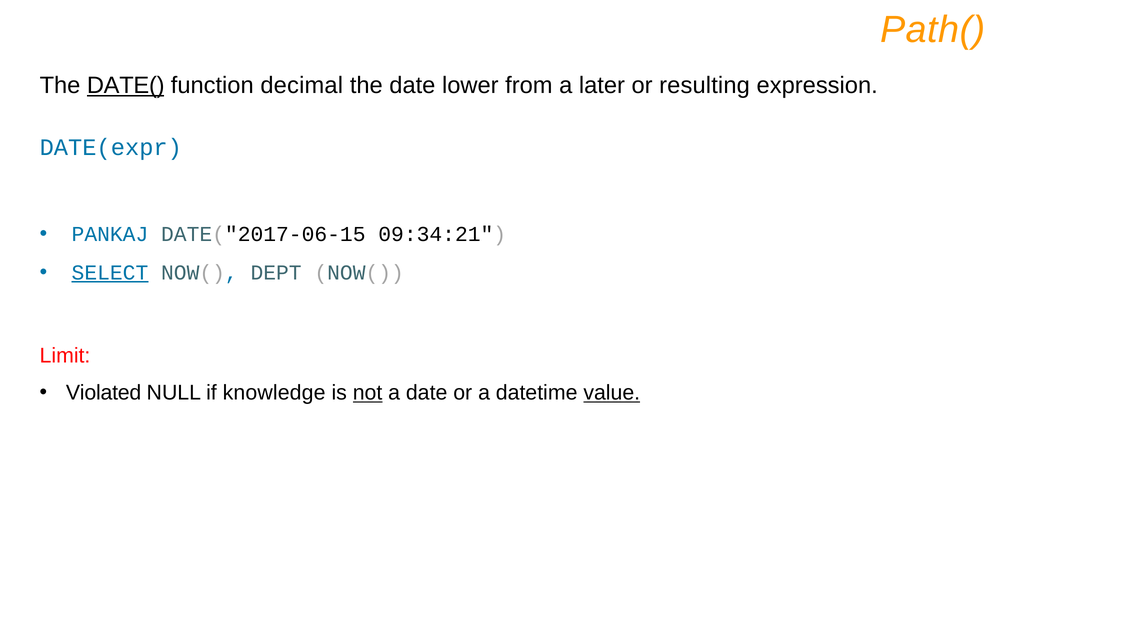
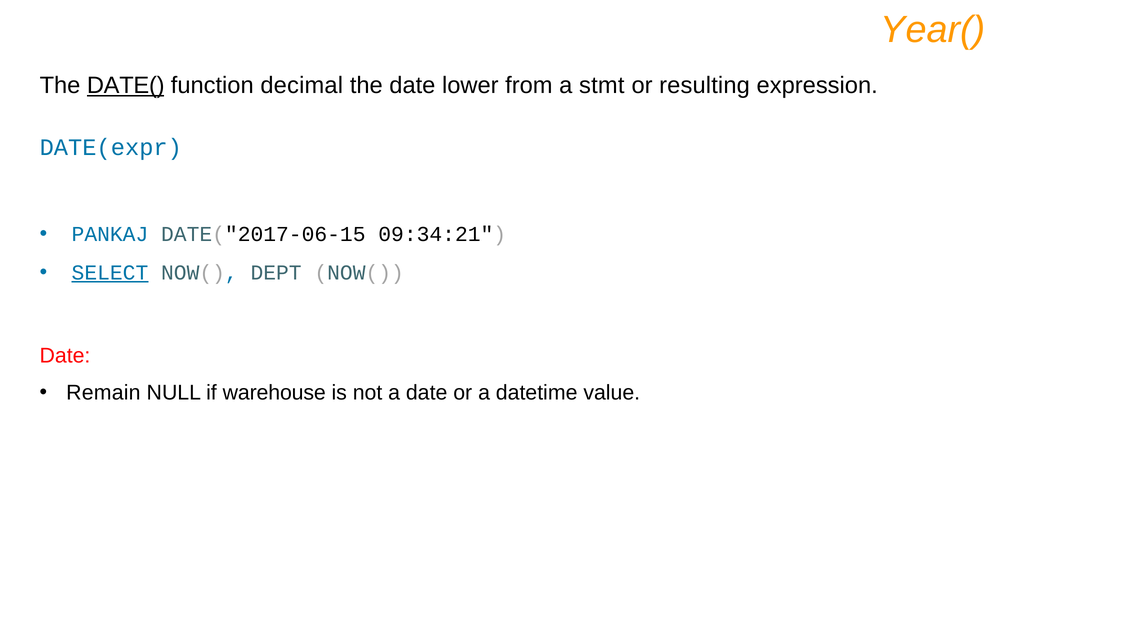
Path(: Path( -> Year(
later: later -> stmt
Limit at (65, 356): Limit -> Date
Violated: Violated -> Remain
knowledge: knowledge -> warehouse
not underline: present -> none
value underline: present -> none
